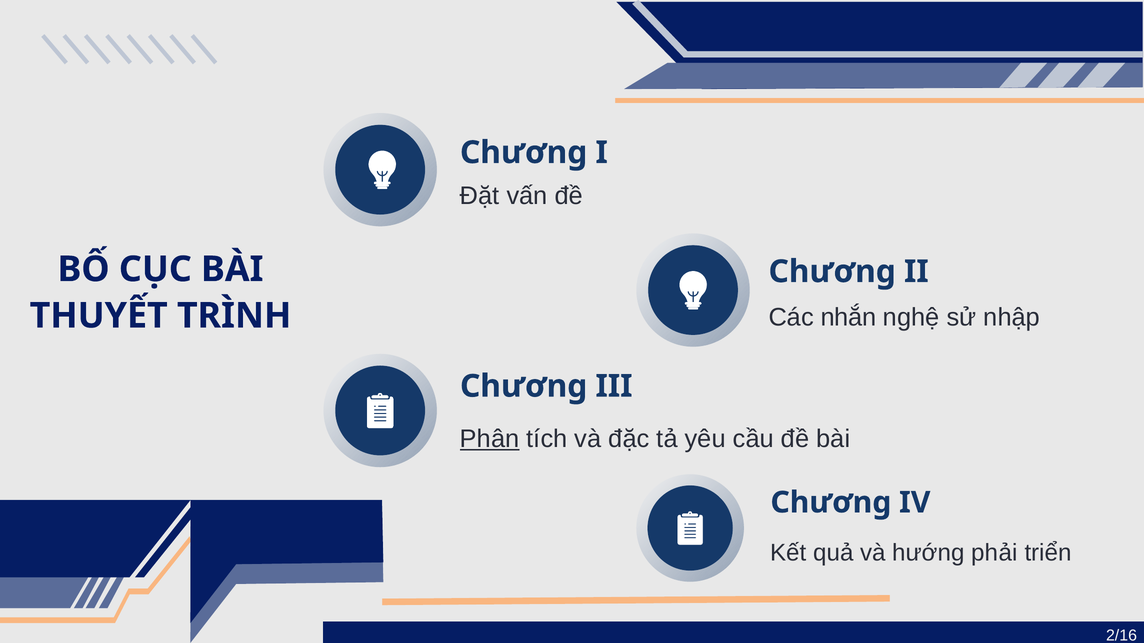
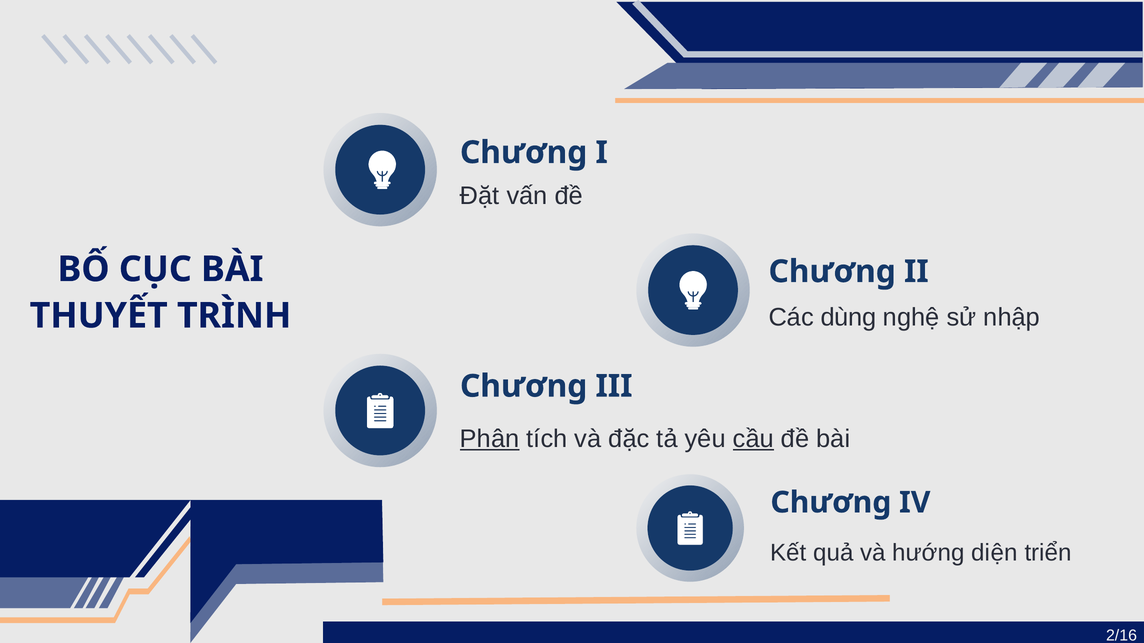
nhắn: nhắn -> dùng
cầu underline: none -> present
phải: phải -> diện
